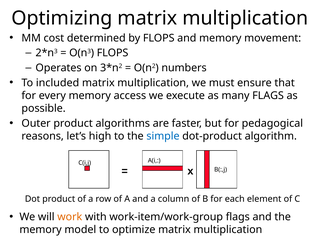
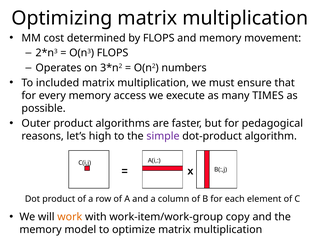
many FLAGS: FLAGS -> TIMES
simple colour: blue -> purple
work-item/work-group flags: flags -> copy
